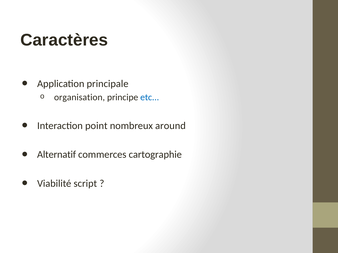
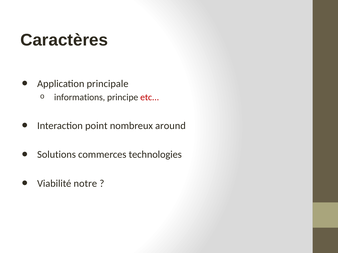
organisation: organisation -> informations
etc colour: blue -> red
Alternatif: Alternatif -> Solutions
cartographie: cartographie -> technologies
script: script -> notre
